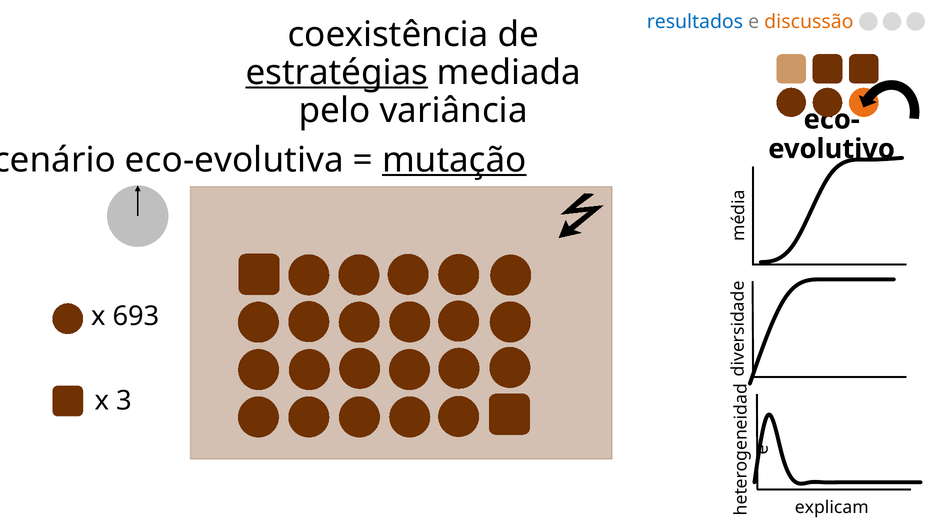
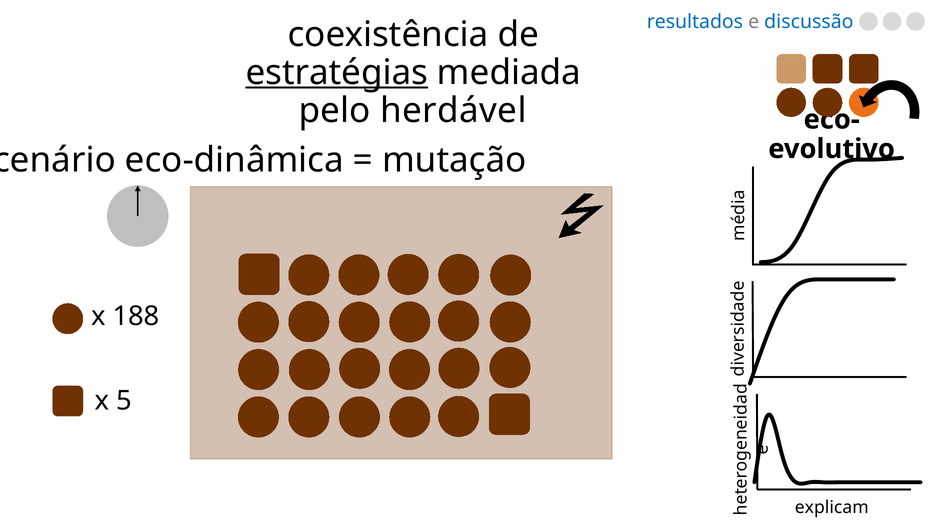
discussão colour: orange -> blue
variância: variância -> herdável
eco-evolutiva: eco-evolutiva -> eco-dinâmica
mutação underline: present -> none
693: 693 -> 188
3: 3 -> 5
